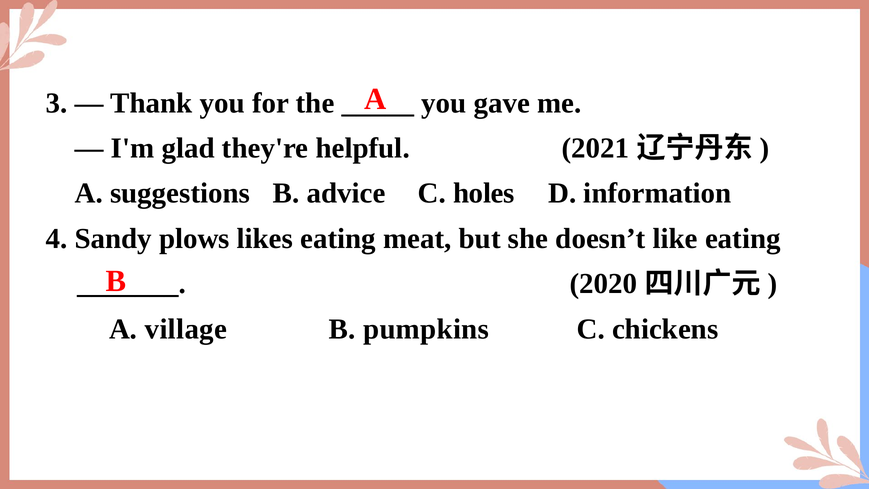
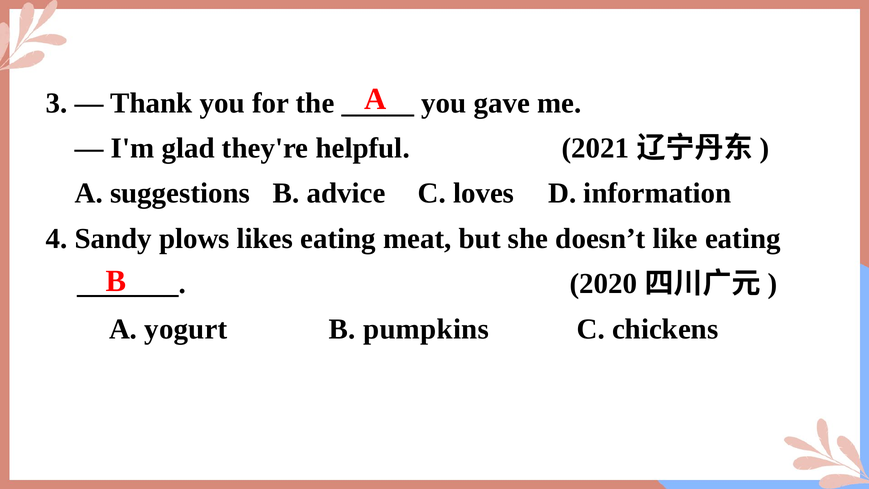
holes: holes -> loves
village: village -> yogurt
